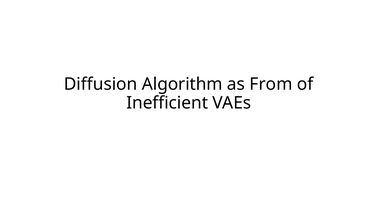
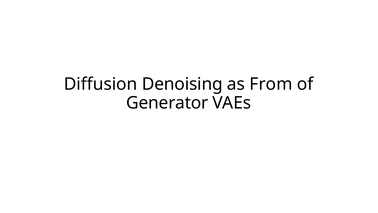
Algorithm: Algorithm -> Denoising
Inefficient: Inefficient -> Generator
